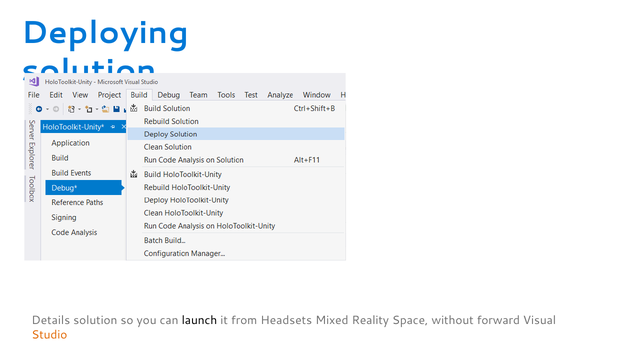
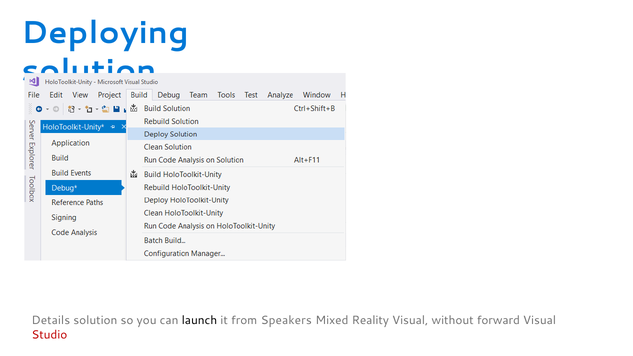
Headsets: Headsets -> Speakers
Reality Space: Space -> Visual
Studio colour: orange -> red
